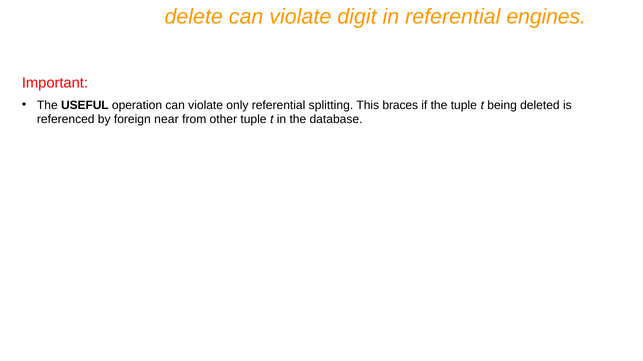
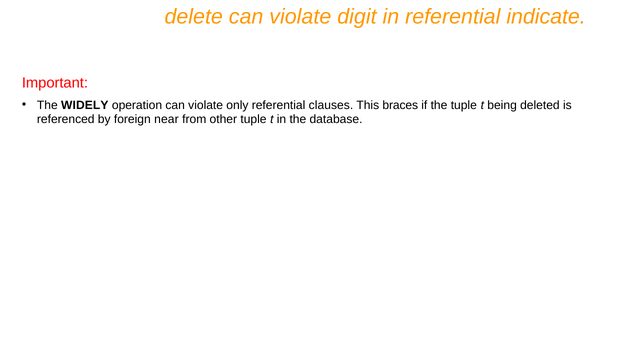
engines: engines -> indicate
USEFUL: USEFUL -> WIDELY
splitting: splitting -> clauses
